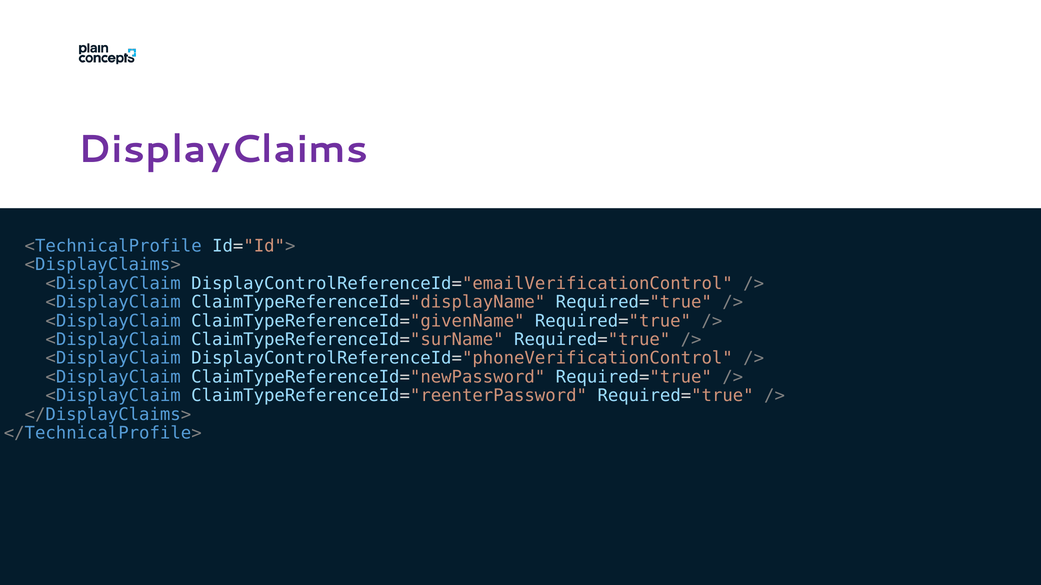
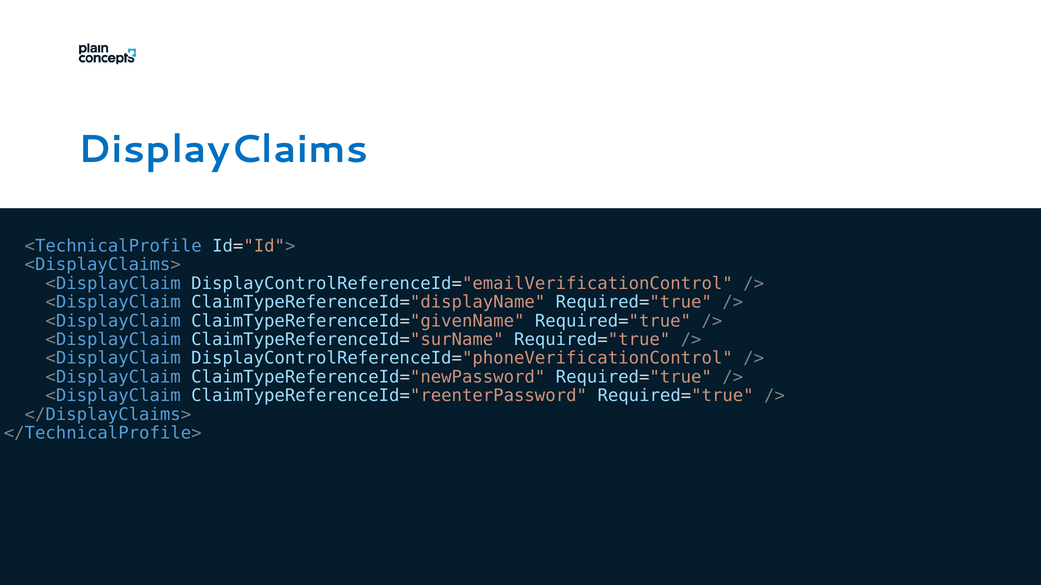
DisplayClaims colour: purple -> blue
